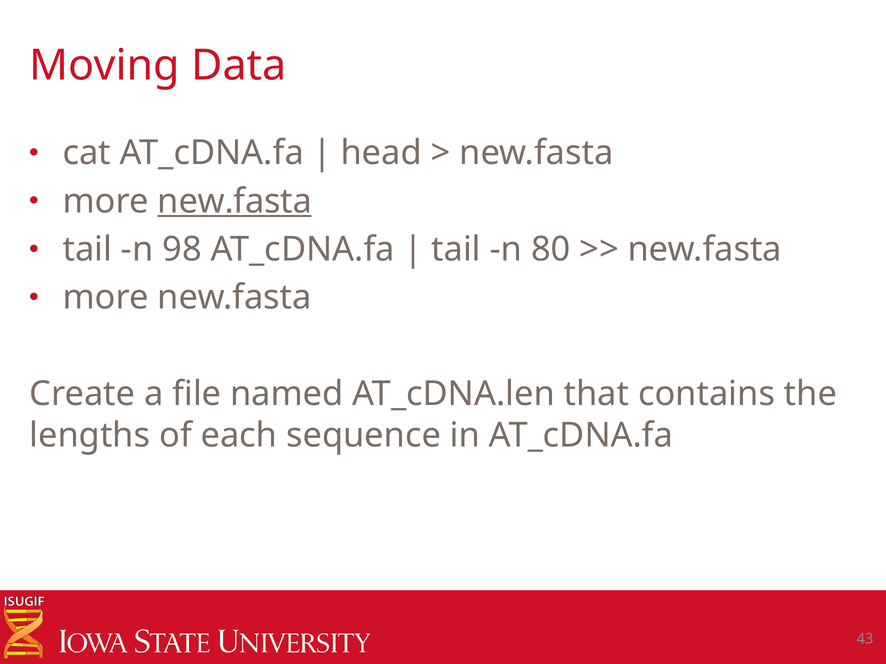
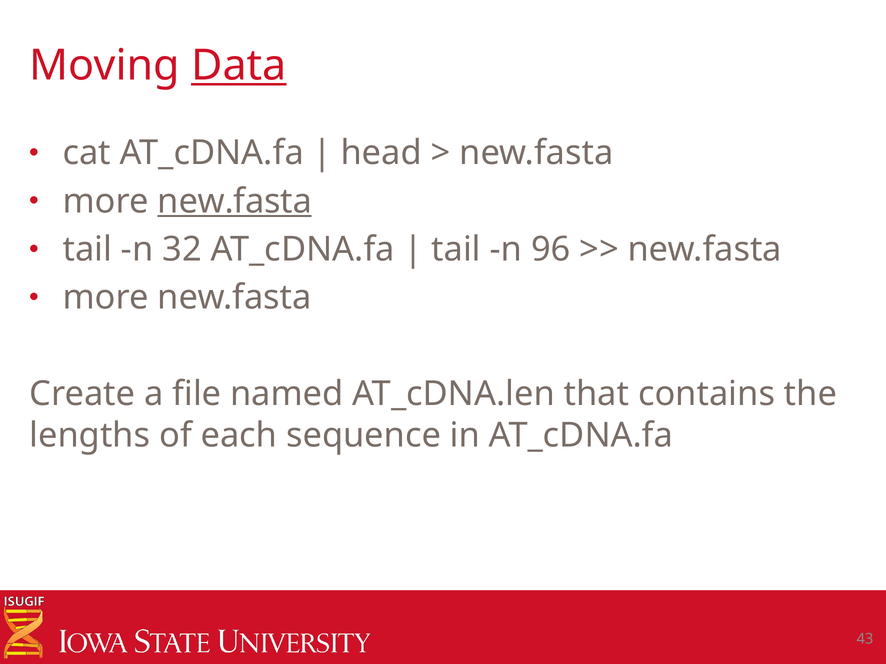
Data underline: none -> present
98: 98 -> 32
80: 80 -> 96
